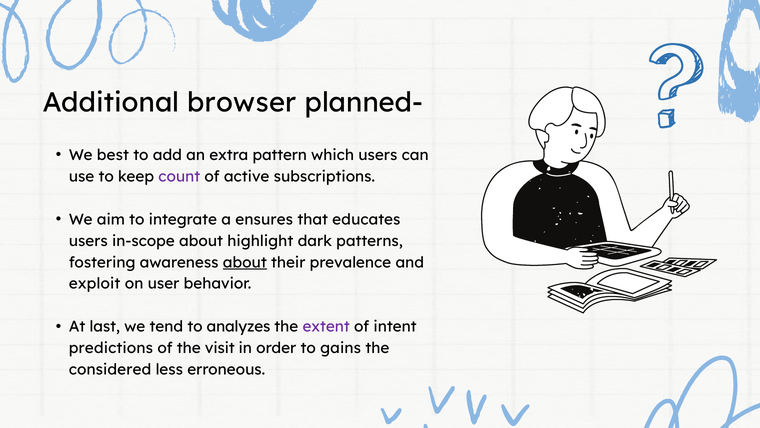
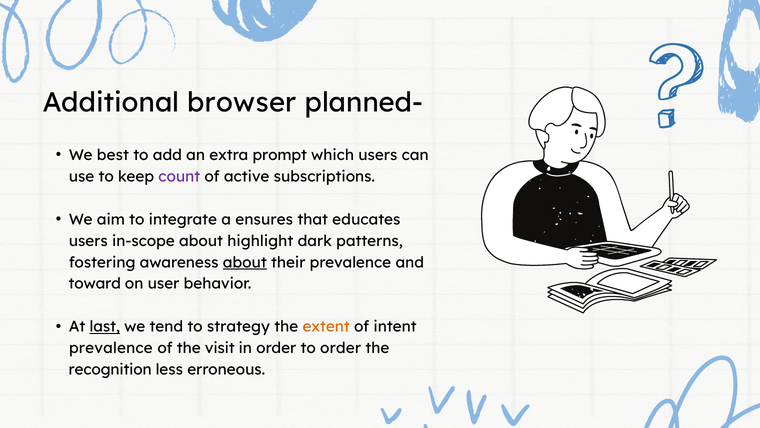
pattern: pattern -> prompt
exploit: exploit -> toward
last underline: none -> present
analyzes: analyzes -> strategy
extent colour: purple -> orange
predictions at (111, 348): predictions -> prevalence
to gains: gains -> order
considered: considered -> recognition
